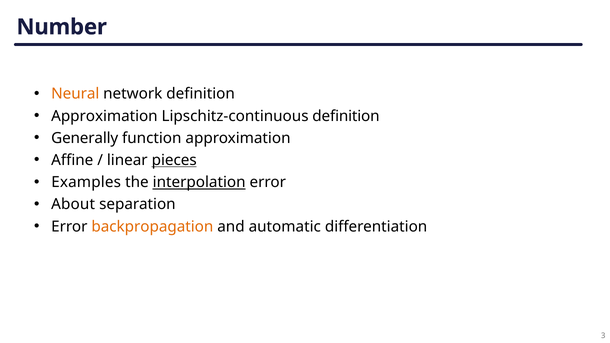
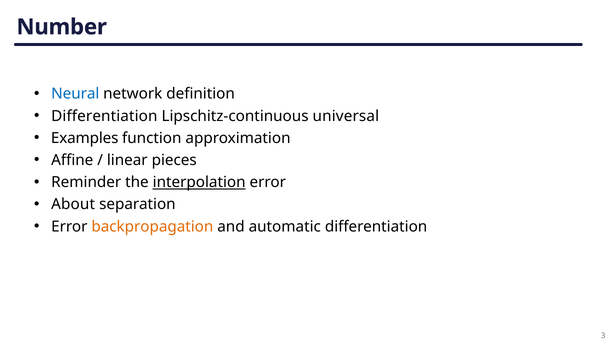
Neural colour: orange -> blue
Approximation at (104, 116): Approximation -> Differentiation
Lipschitz-continuous definition: definition -> universal
Generally: Generally -> Examples
pieces underline: present -> none
Examples: Examples -> Reminder
